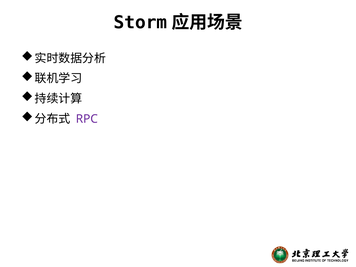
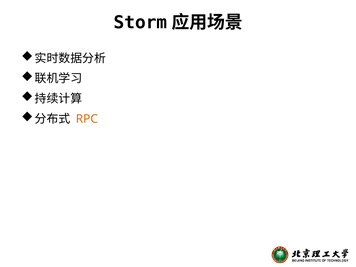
RPC colour: purple -> orange
